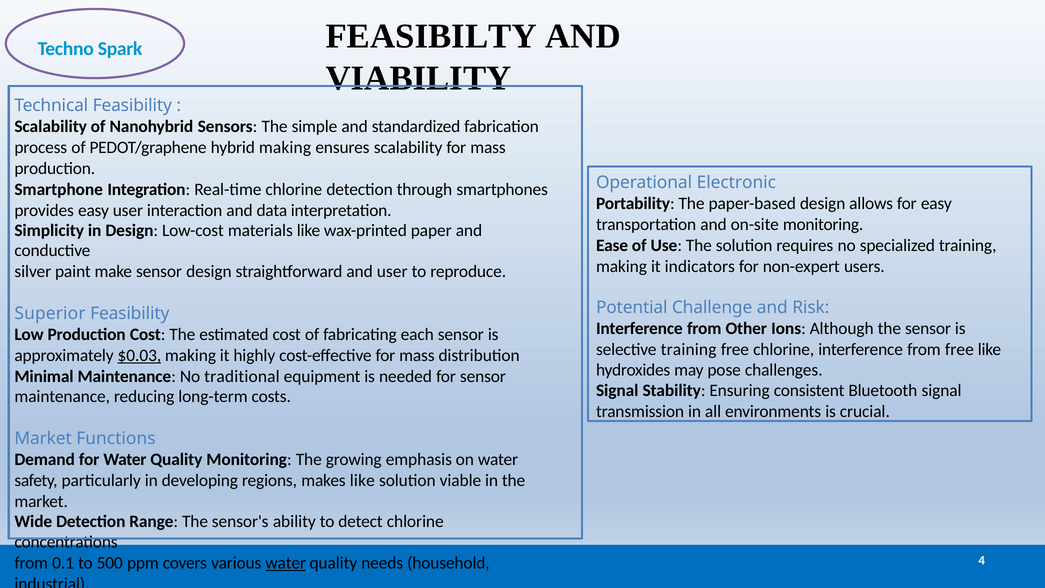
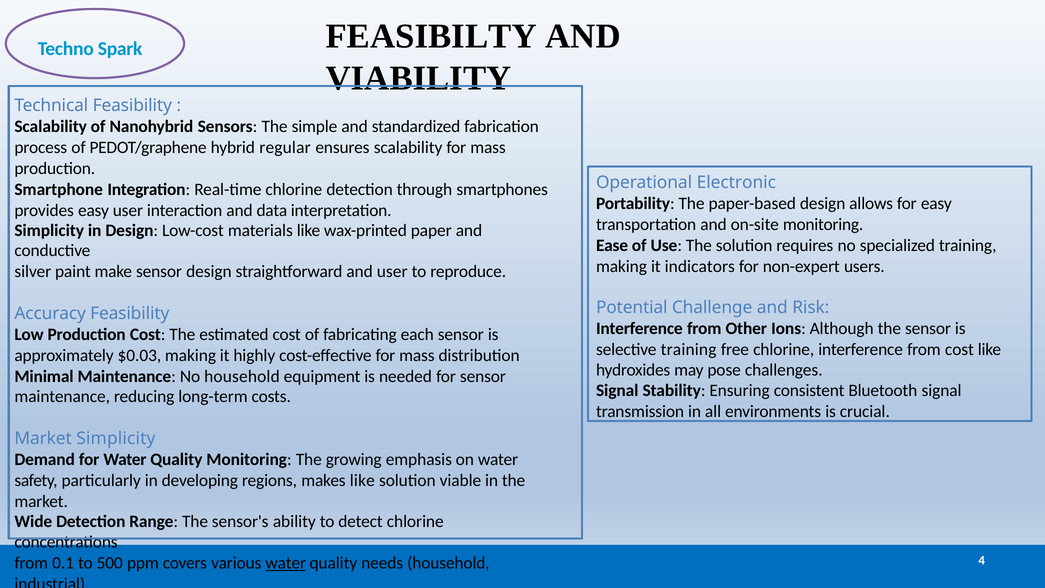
hybrid making: making -> regular
Superior: Superior -> Accuracy
from free: free -> cost
$0.03 underline: present -> none
No traditional: traditional -> household
Market Functions: Functions -> Simplicity
